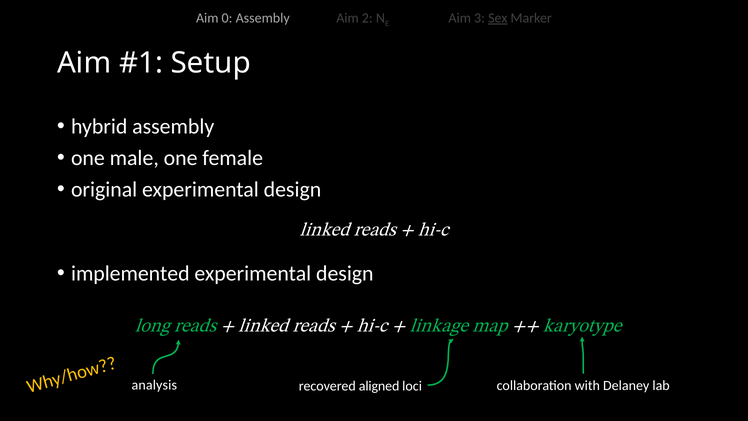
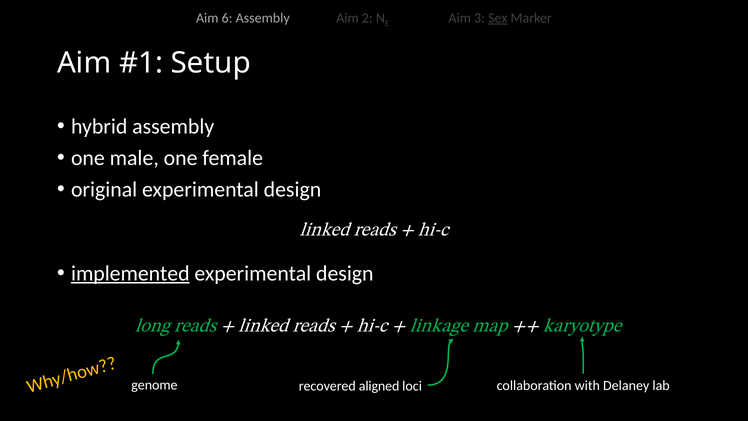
0: 0 -> 6
implemented underline: none -> present
analysis: analysis -> genome
